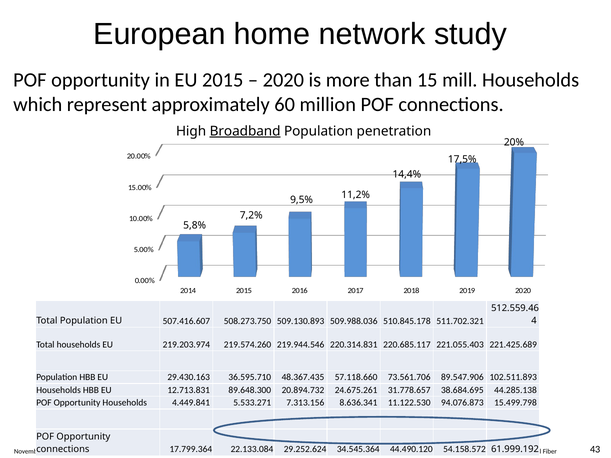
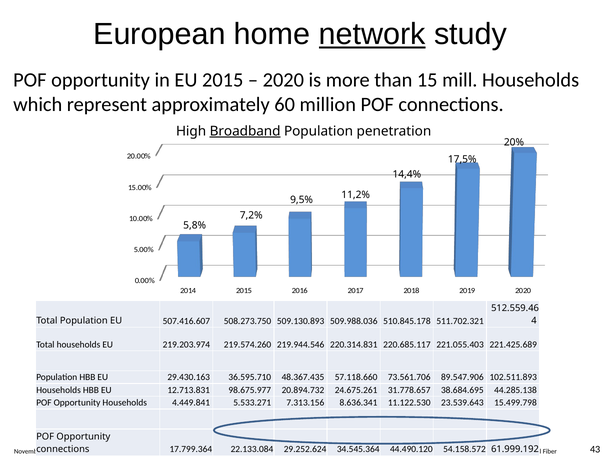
network underline: none -> present
89.648.300: 89.648.300 -> 98.675.977
94.076.873: 94.076.873 -> 23.539.643
